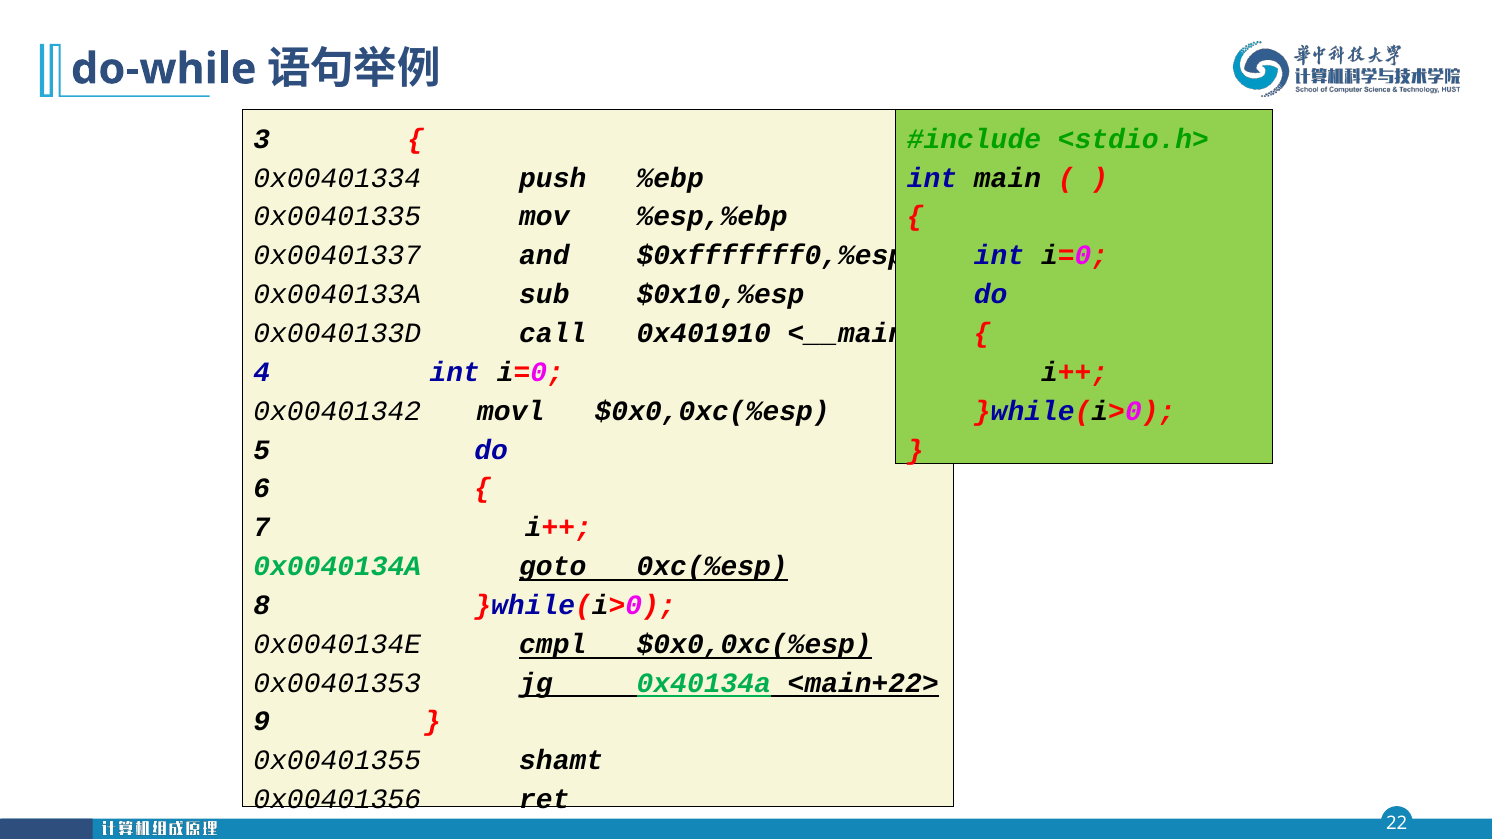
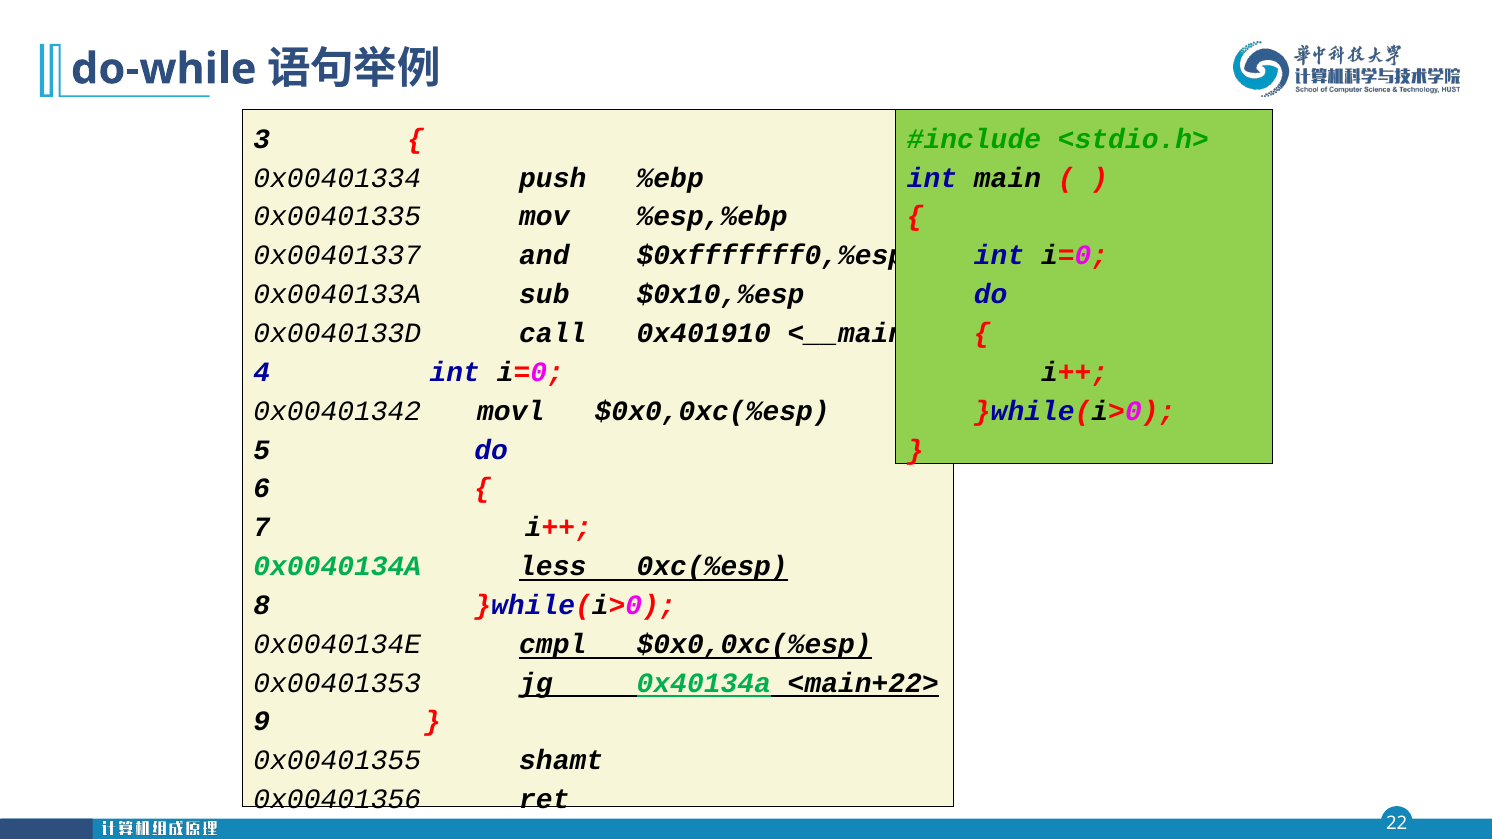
goto: goto -> less
